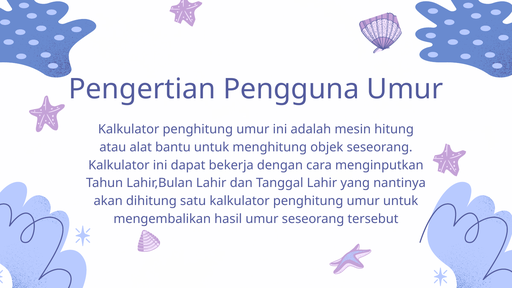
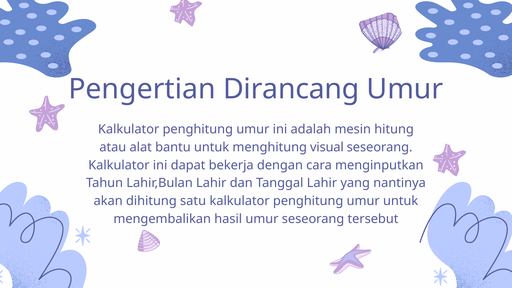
Pengguna: Pengguna -> Dirancang
objek: objek -> visual
